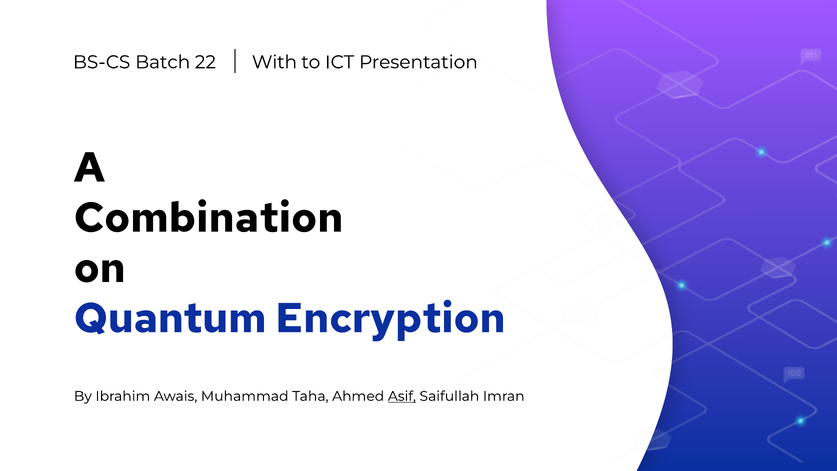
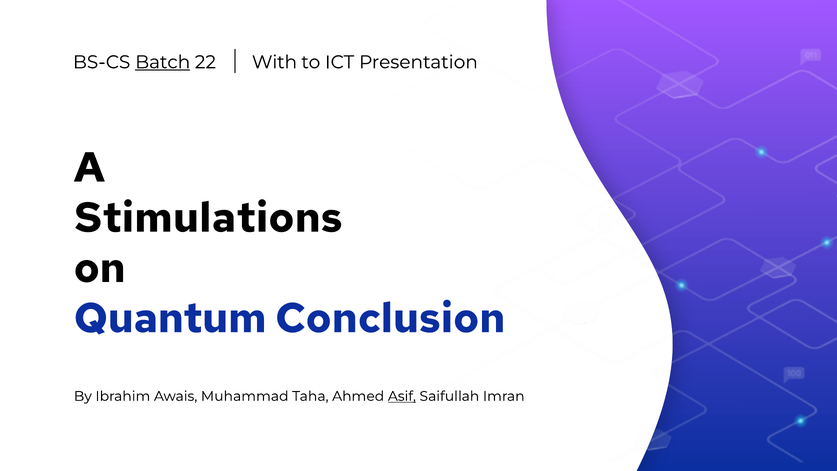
Batch underline: none -> present
Combination: Combination -> Stimulations
Encryption: Encryption -> Conclusion
